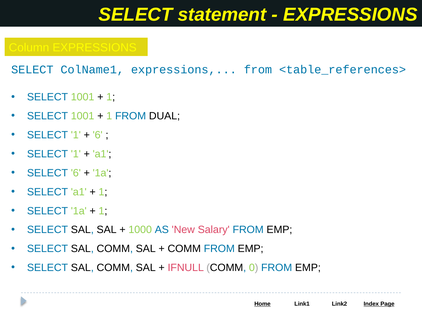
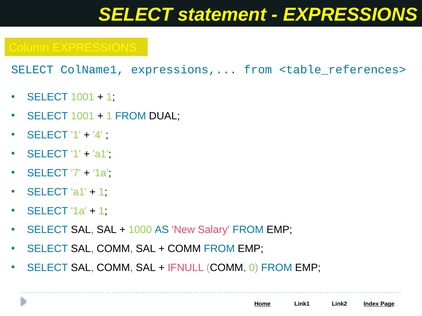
6 at (98, 135): 6 -> 4
SELECT 6: 6 -> 7
